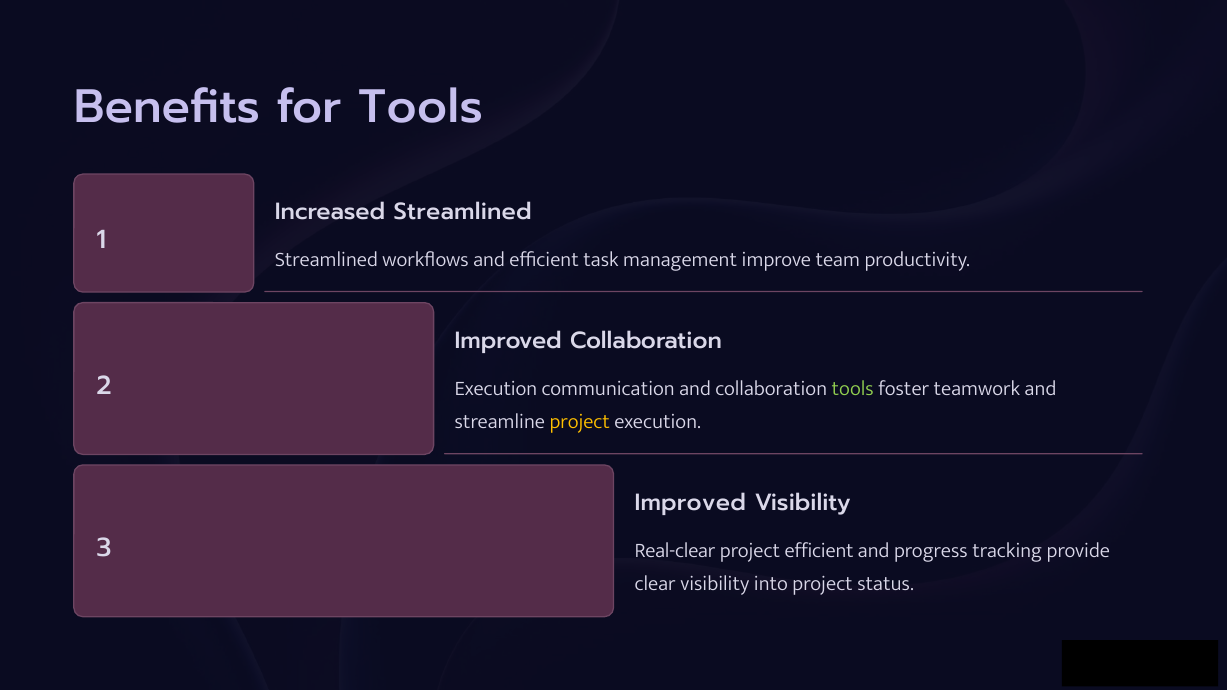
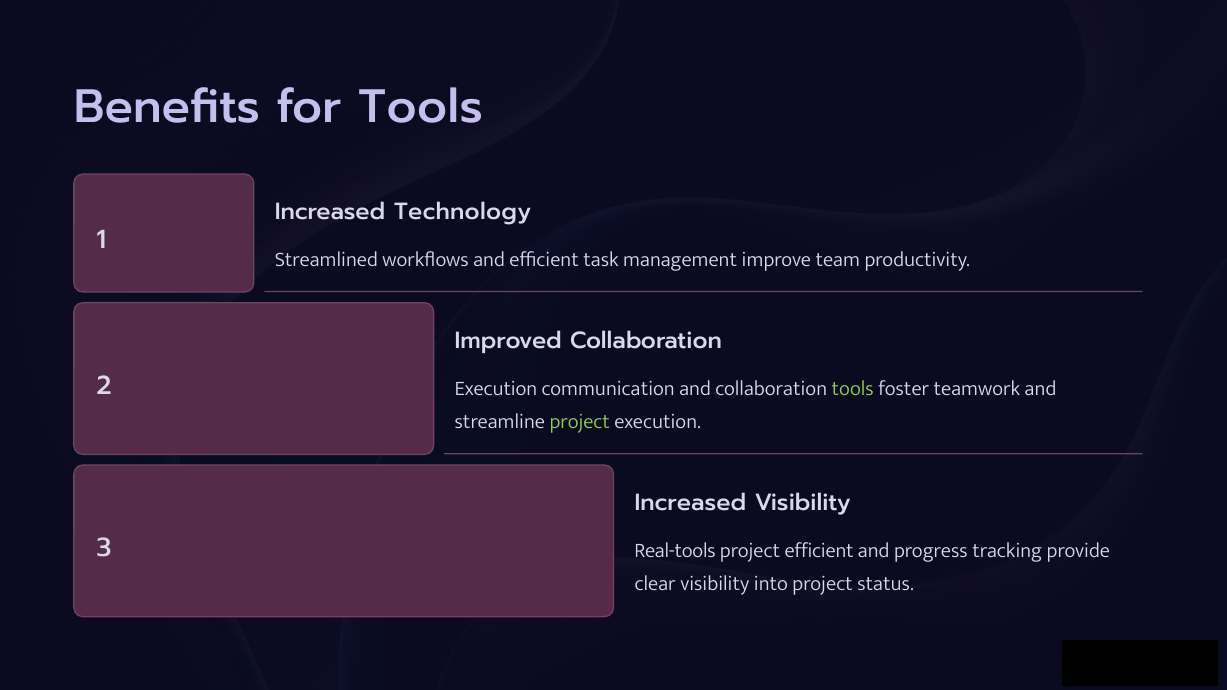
Increased Streamlined: Streamlined -> Technology
project at (580, 422) colour: yellow -> light green
Improved at (690, 503): Improved -> Increased
Real-clear: Real-clear -> Real-tools
